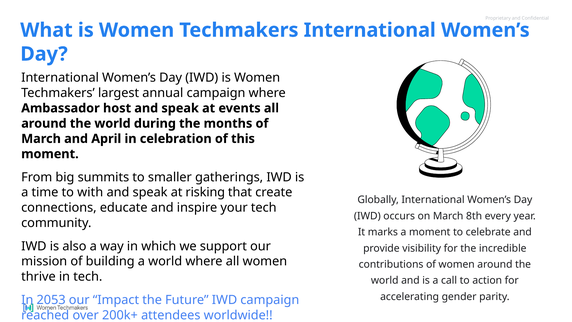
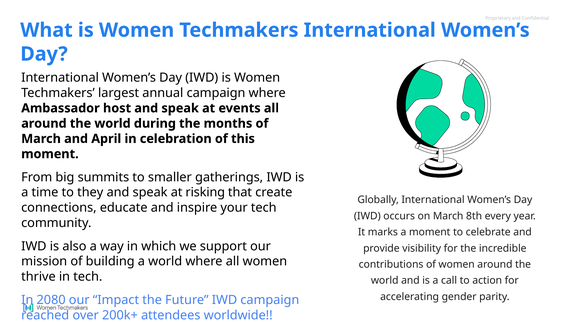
with: with -> they
2053: 2053 -> 2080
